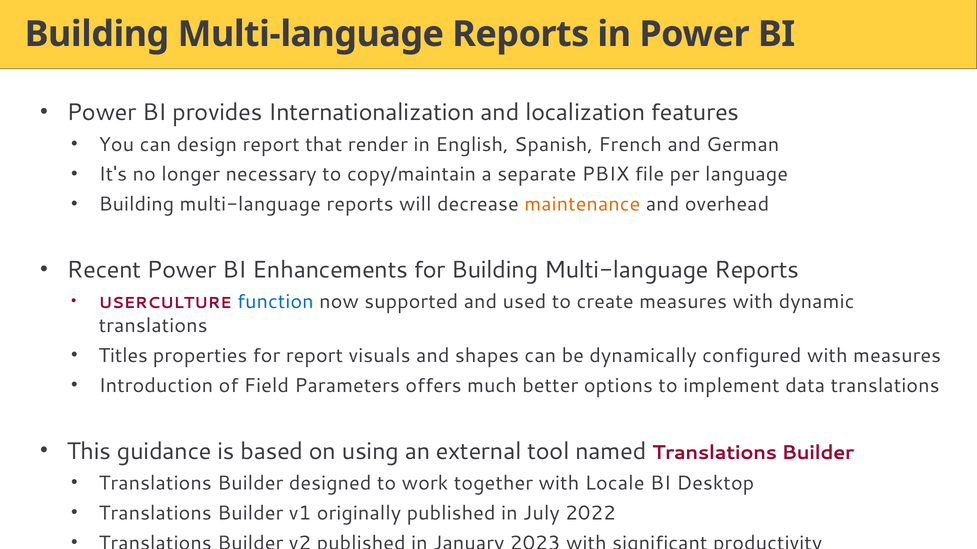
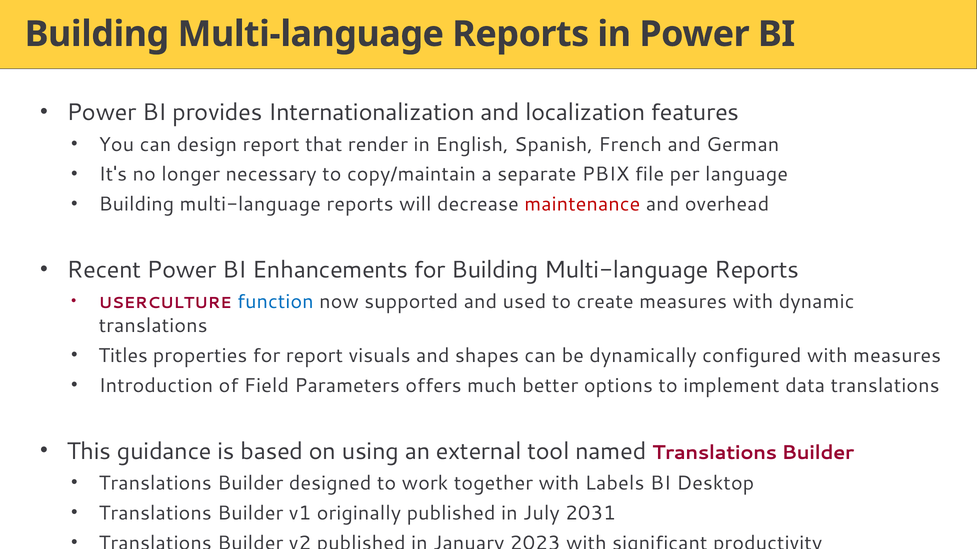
maintenance colour: orange -> red
Locale: Locale -> Labels
2022: 2022 -> 2031
